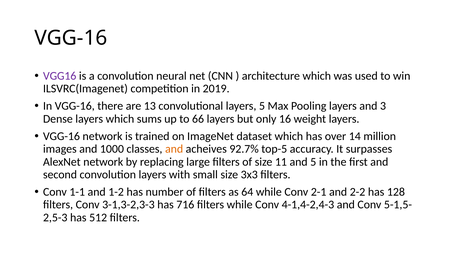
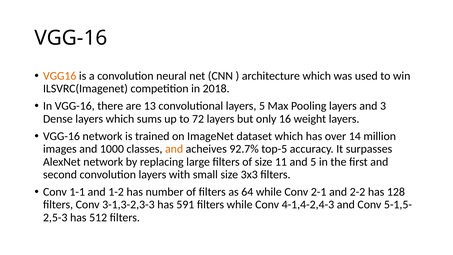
VGG16 colour: purple -> orange
2019: 2019 -> 2018
66: 66 -> 72
716: 716 -> 591
